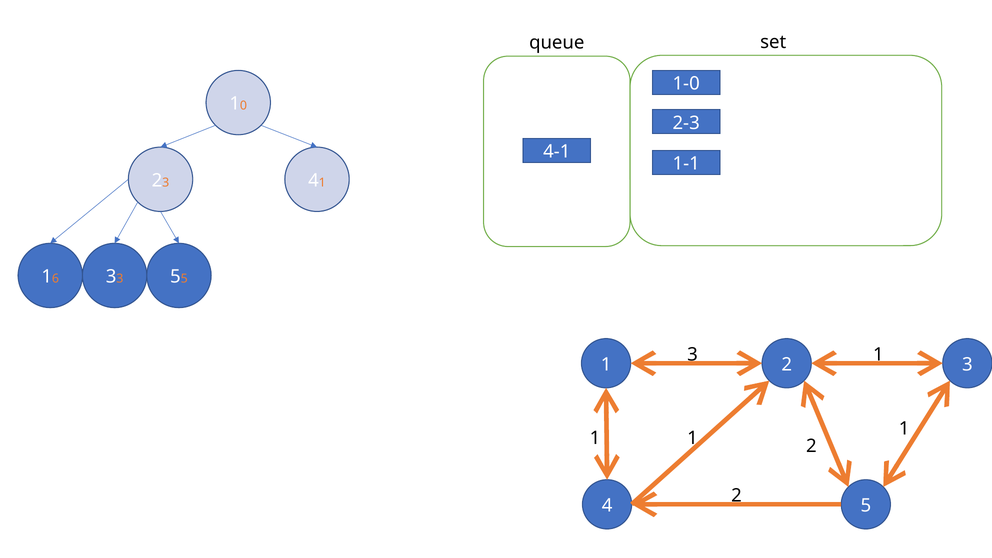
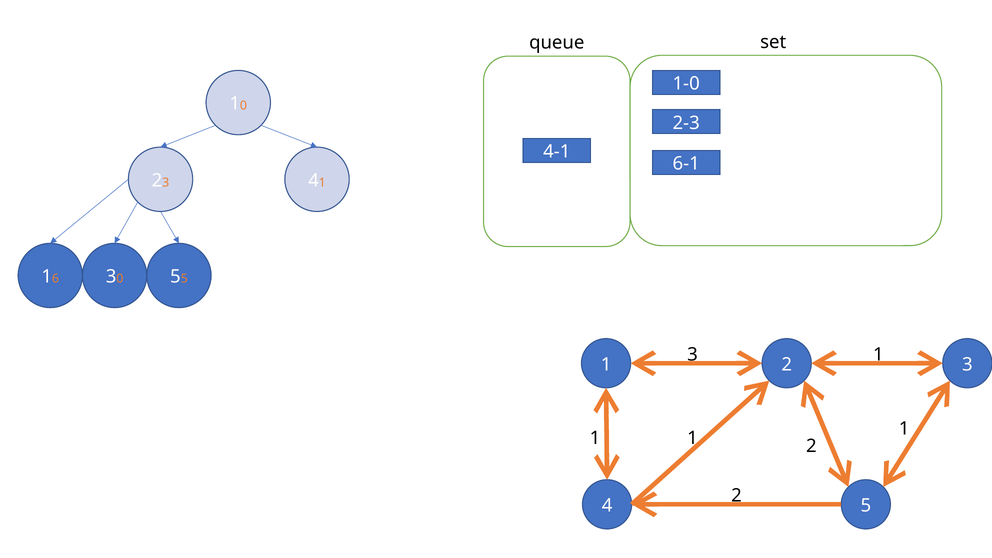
1-1: 1-1 -> 6-1
3 3: 3 -> 0
